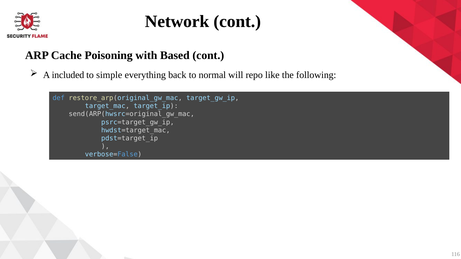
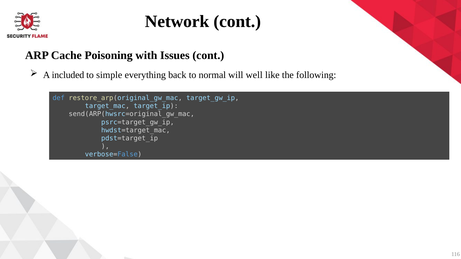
Based: Based -> Issues
repo: repo -> well
